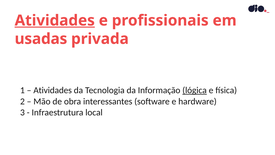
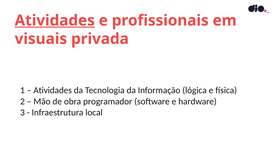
usadas: usadas -> visuais
lógica underline: present -> none
interessantes: interessantes -> programador
